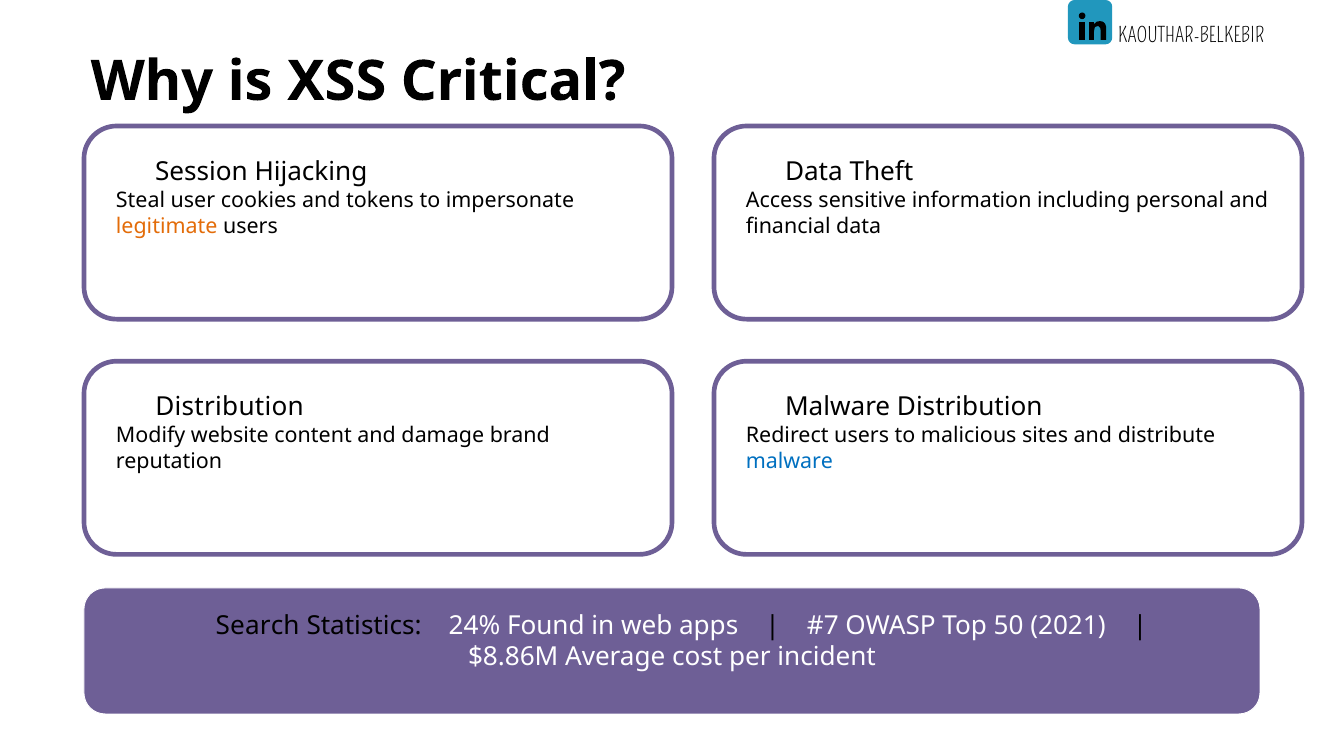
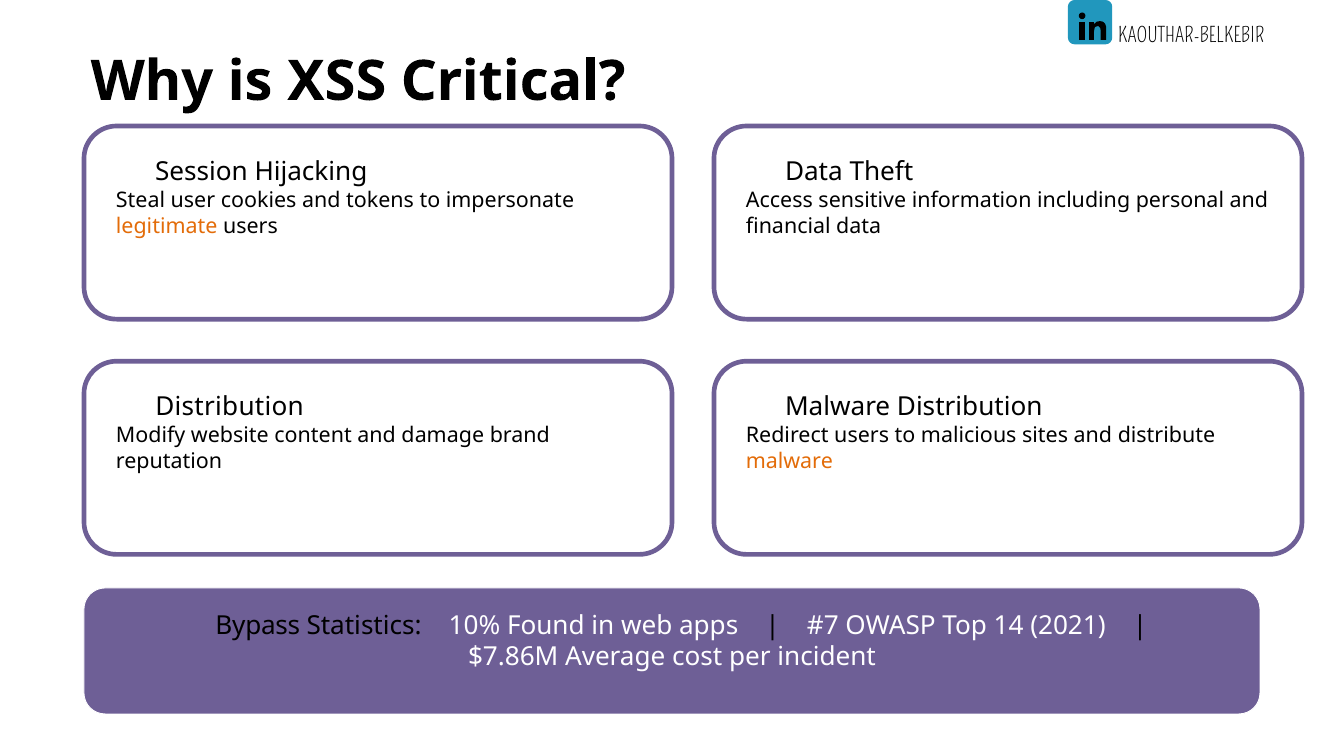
malware at (789, 461) colour: blue -> orange
Search: Search -> Bypass
24%: 24% -> 10%
50: 50 -> 14
$8.86M: $8.86M -> $7.86M
